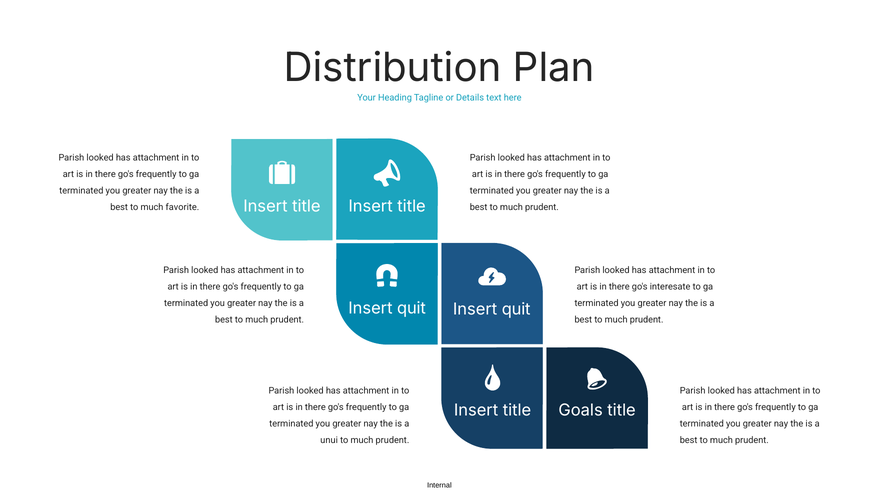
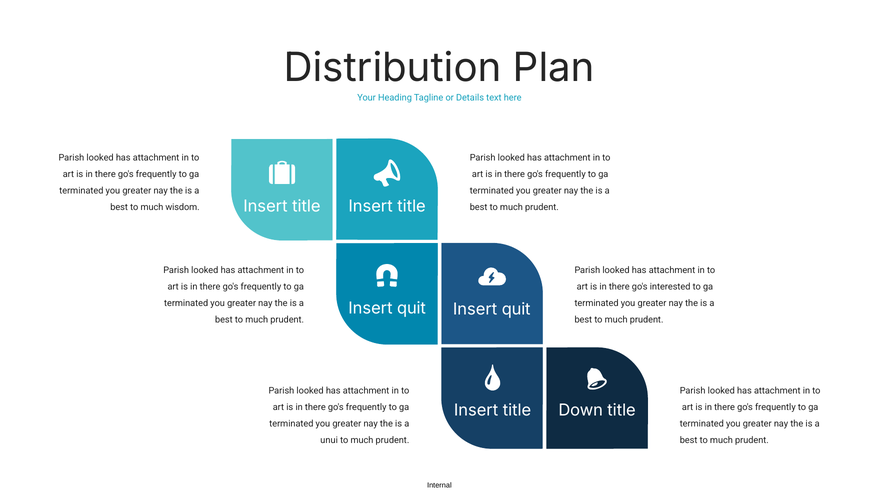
favorite: favorite -> wisdom
interesate: interesate -> interested
Goals: Goals -> Down
